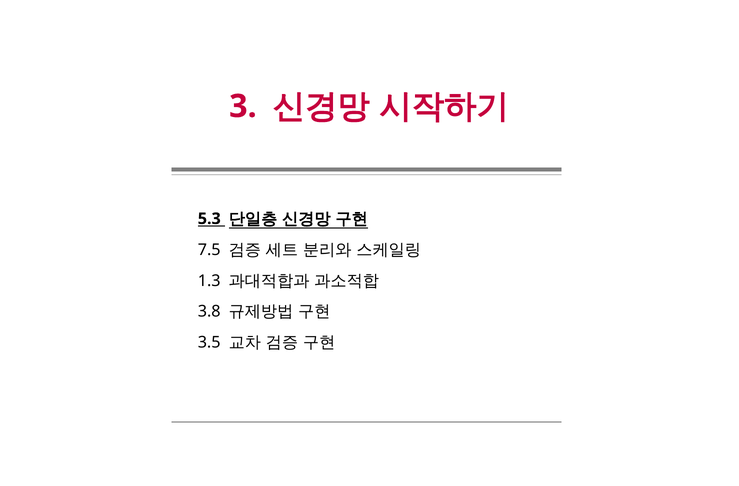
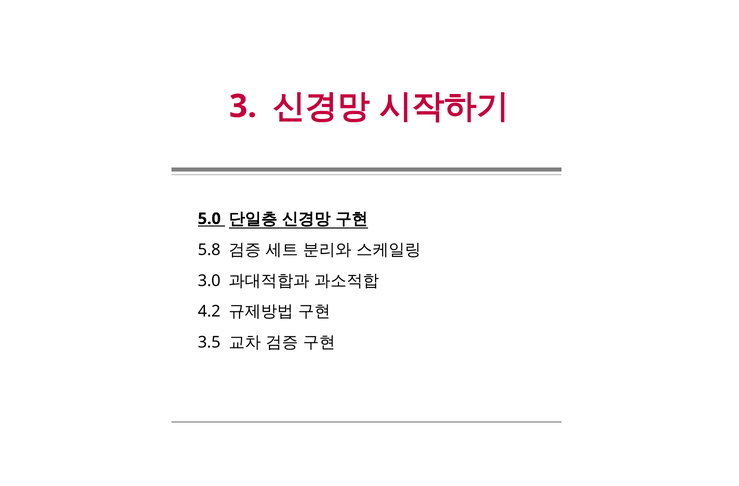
5.3: 5.3 -> 5.0
7.5: 7.5 -> 5.8
1.3: 1.3 -> 3.0
3.8: 3.8 -> 4.2
